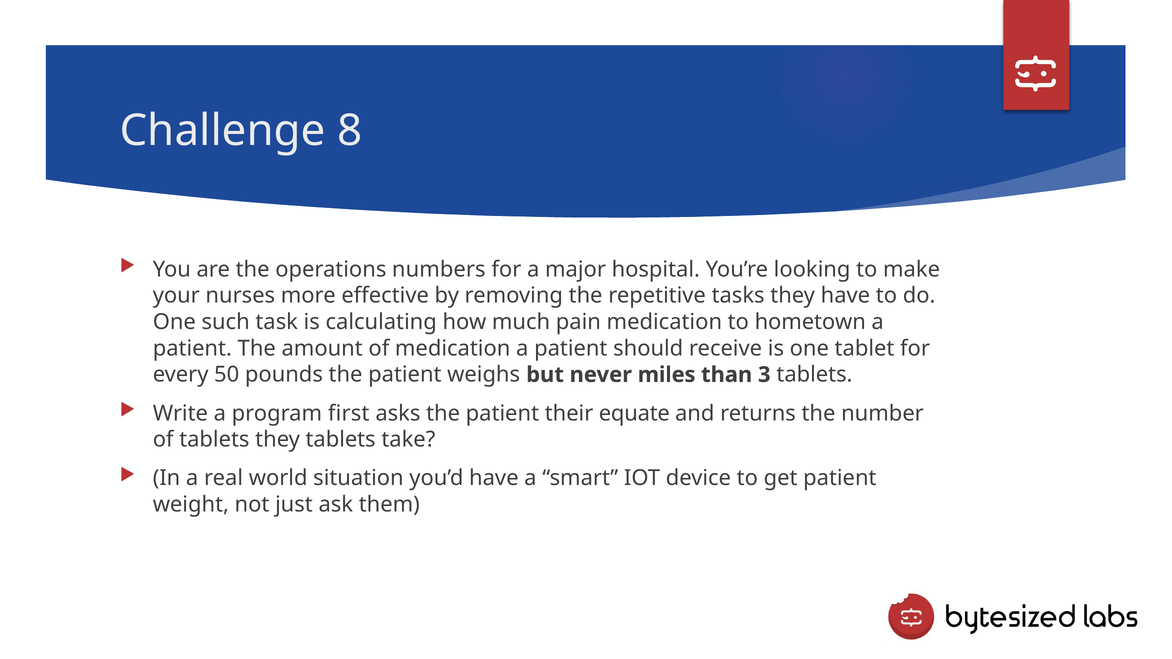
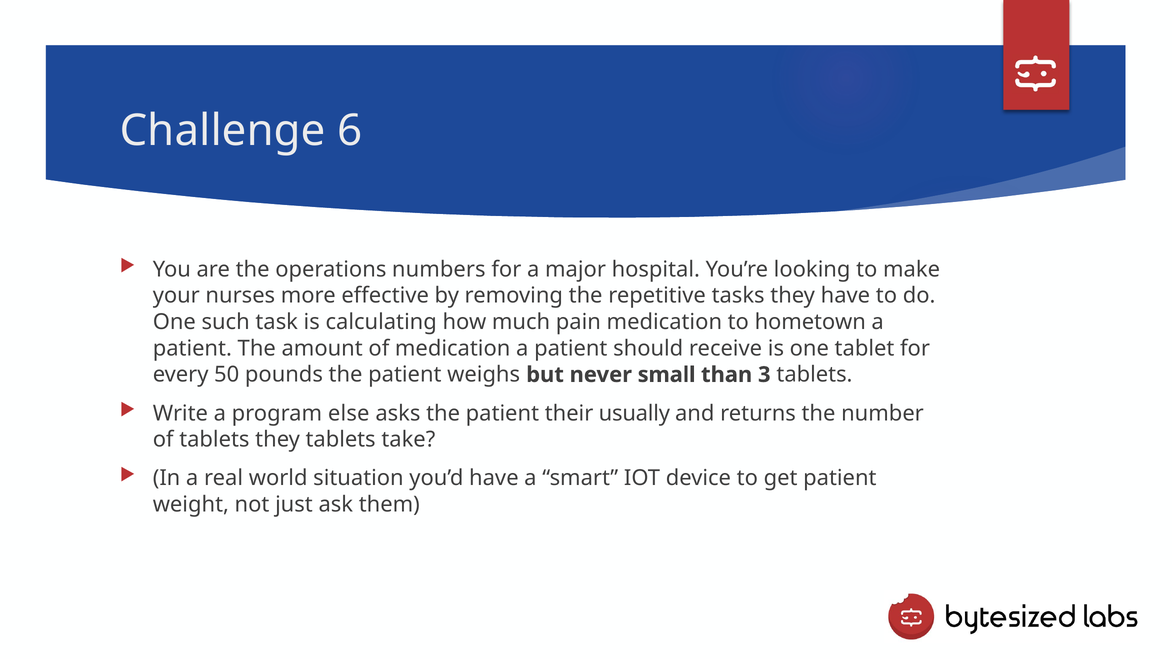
8: 8 -> 6
miles: miles -> small
first: first -> else
equate: equate -> usually
